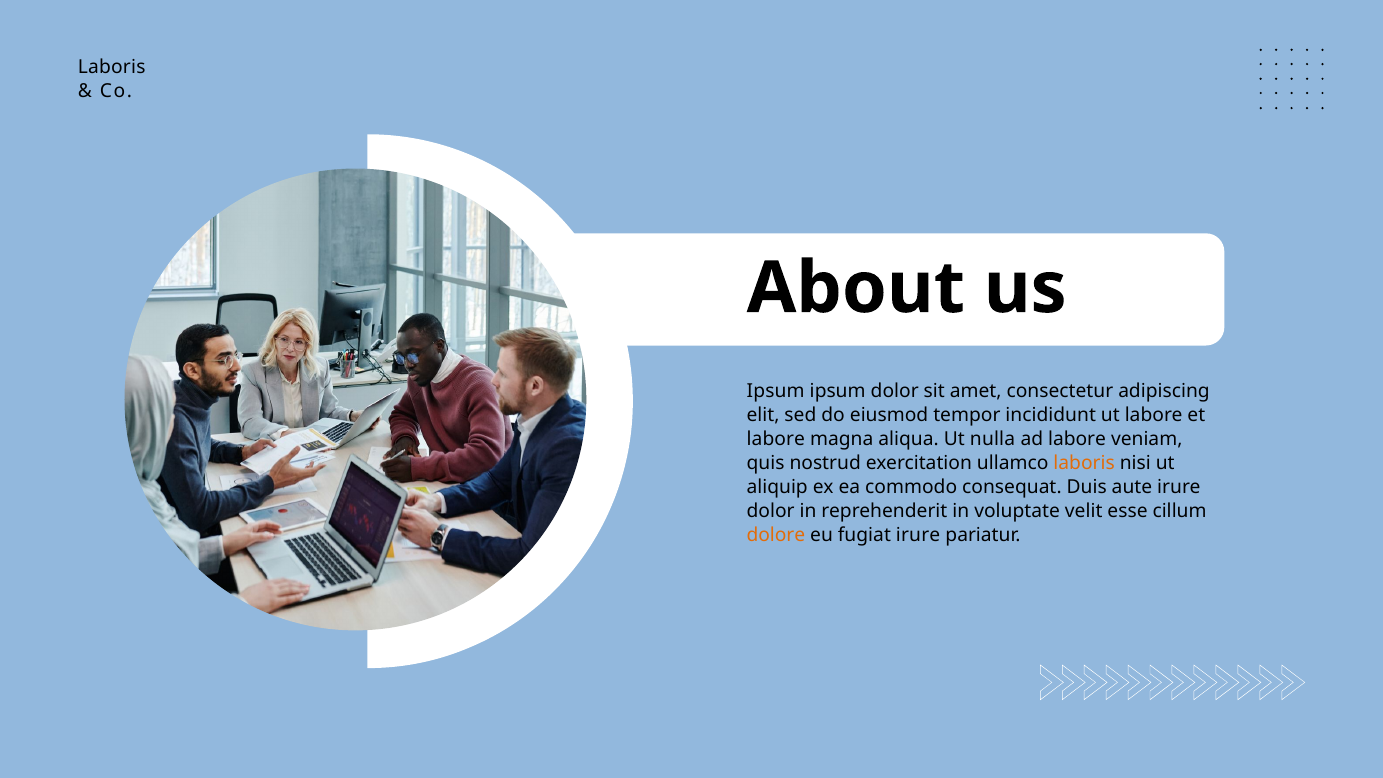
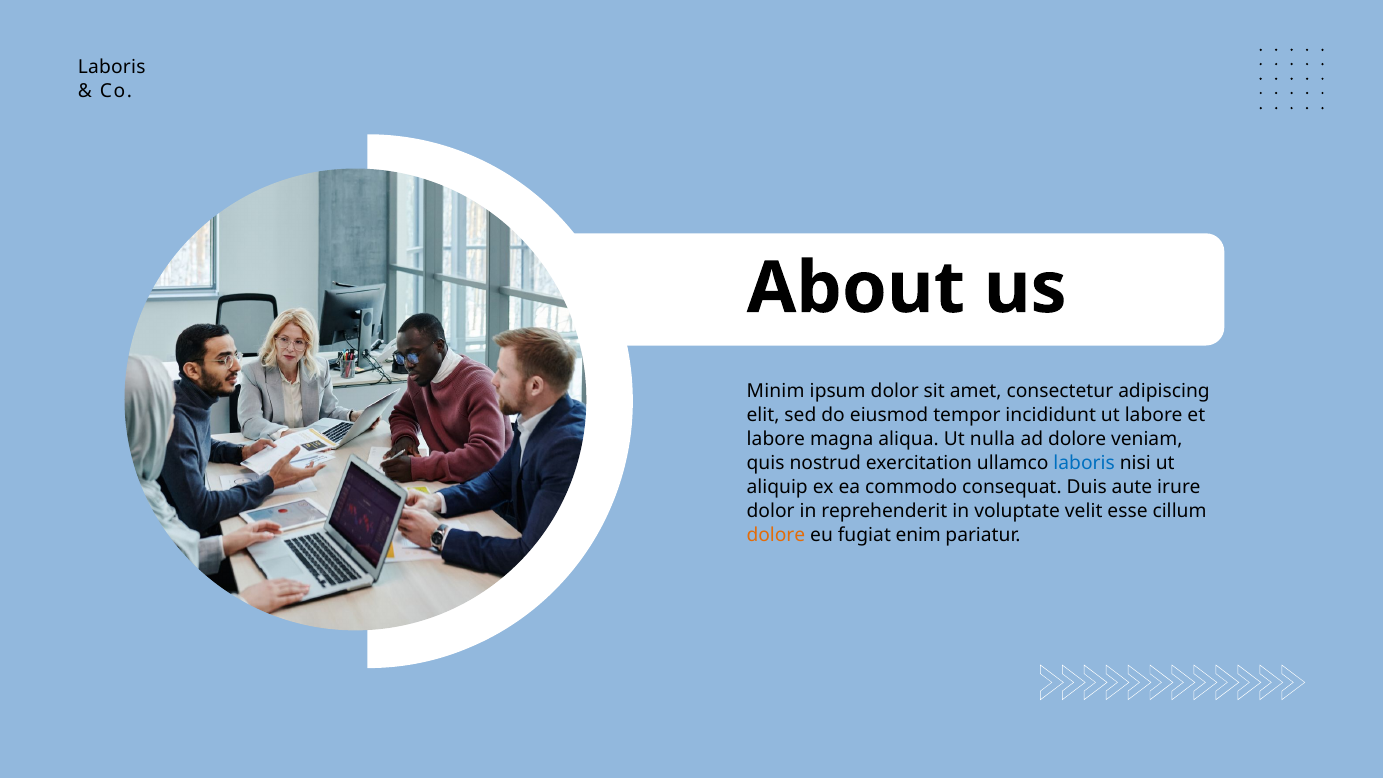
Ipsum at (776, 391): Ipsum -> Minim
ad labore: labore -> dolore
laboris at (1084, 463) colour: orange -> blue
fugiat irure: irure -> enim
